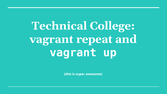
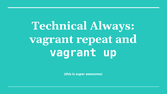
College: College -> Always
